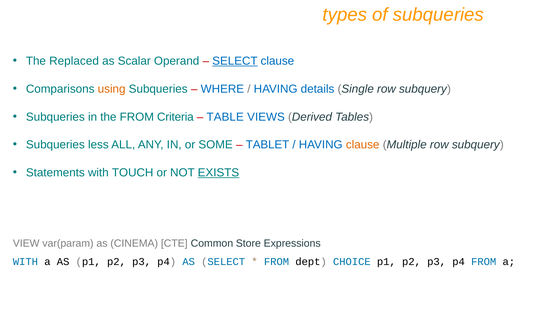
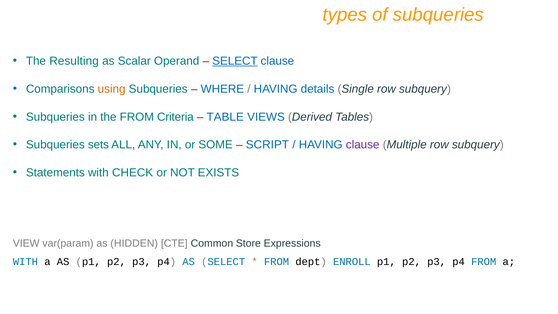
Replaced: Replaced -> Resulting
less: less -> sets
TABLET: TABLET -> SCRIPT
clause at (363, 145) colour: orange -> purple
TOUCH: TOUCH -> CHECK
EXISTS underline: present -> none
CINEMA: CINEMA -> HIDDEN
CHOICE: CHOICE -> ENROLL
